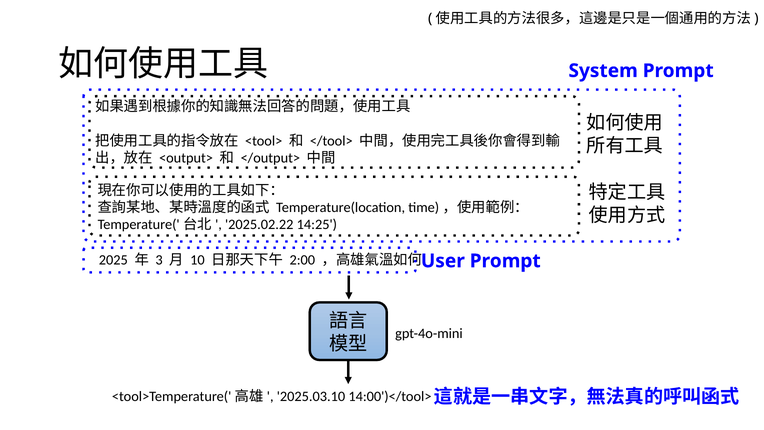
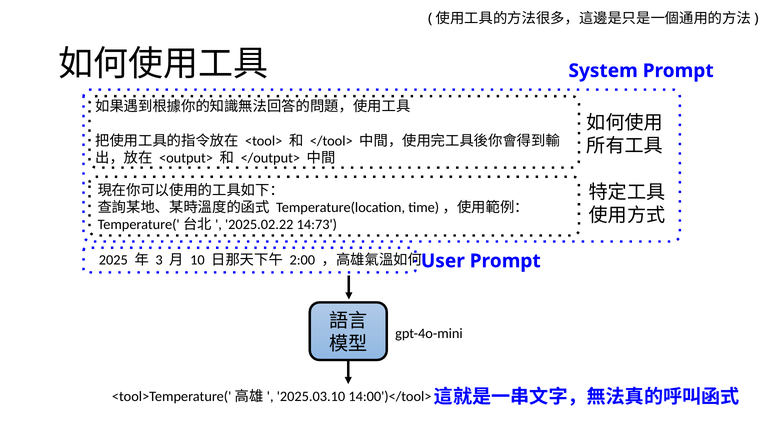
14:25: 14:25 -> 14:73
